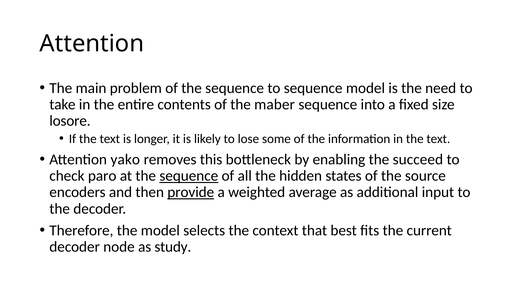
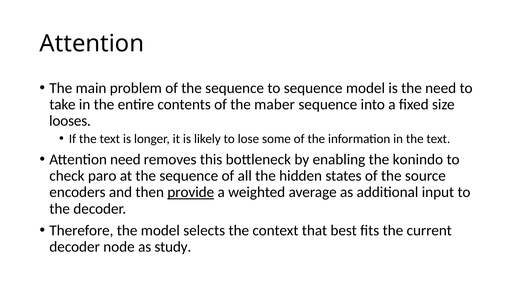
losore: losore -> looses
Attention yako: yako -> need
succeed: succeed -> konindo
sequence at (189, 176) underline: present -> none
